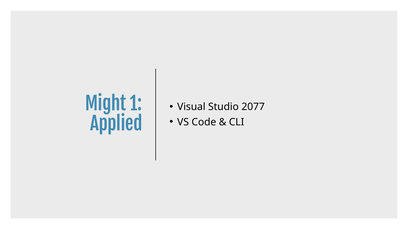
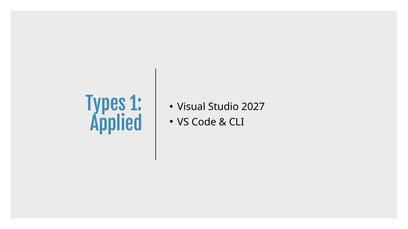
Might: Might -> Types
2077: 2077 -> 2027
